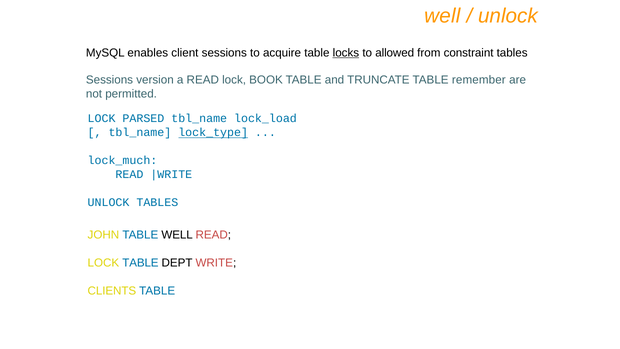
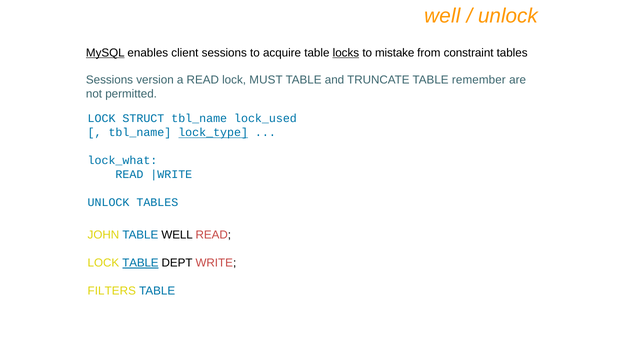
MySQL underline: none -> present
allowed: allowed -> mistake
BOOK: BOOK -> MUST
PARSED: PARSED -> STRUCT
lock_load: lock_load -> lock_used
lock_much: lock_much -> lock_what
TABLE at (140, 263) underline: none -> present
CLIENTS: CLIENTS -> FILTERS
